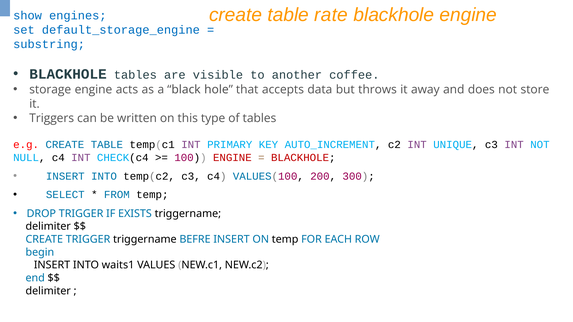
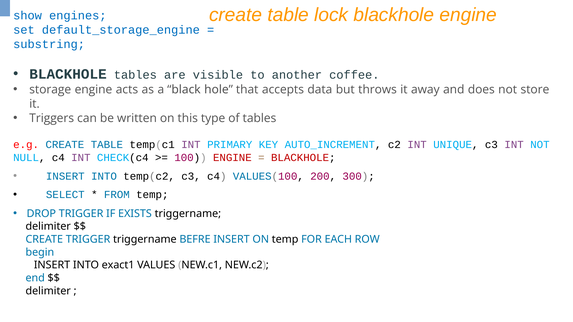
rate: rate -> lock
waits1: waits1 -> exact1
